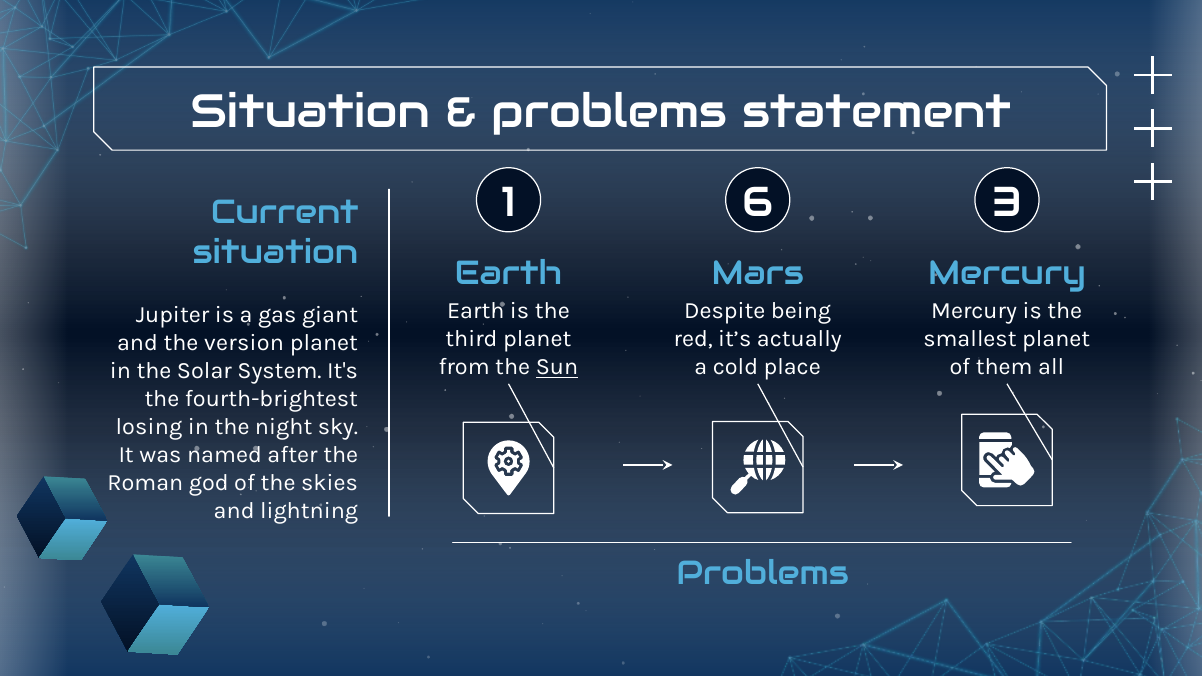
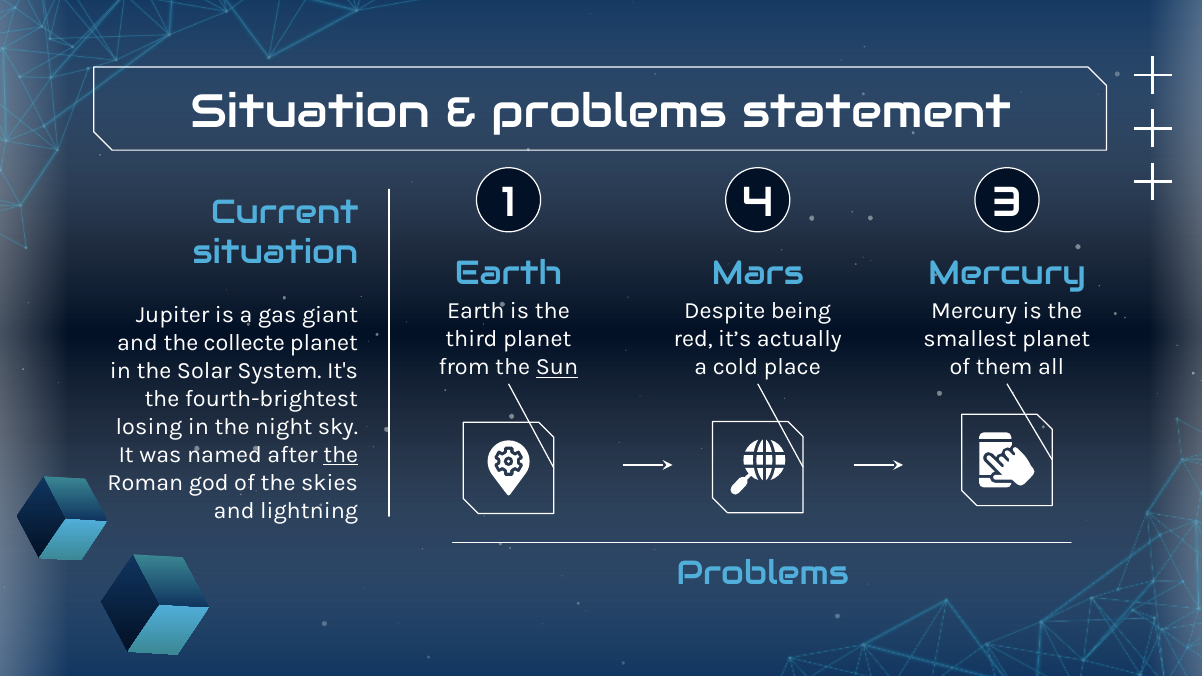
6: 6 -> 4
version: version -> collecte
the at (341, 455) underline: none -> present
